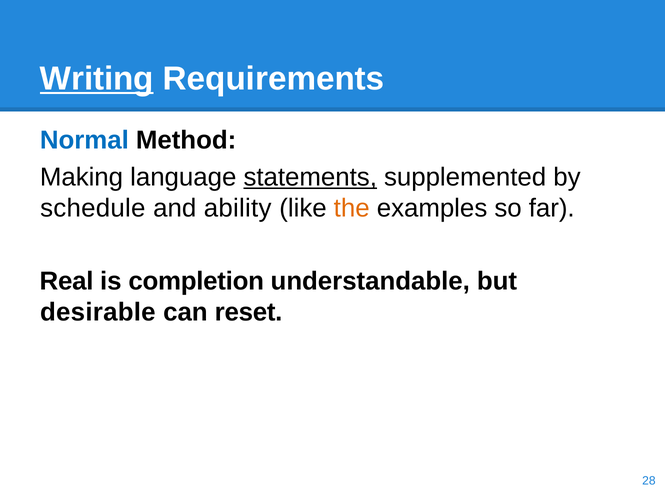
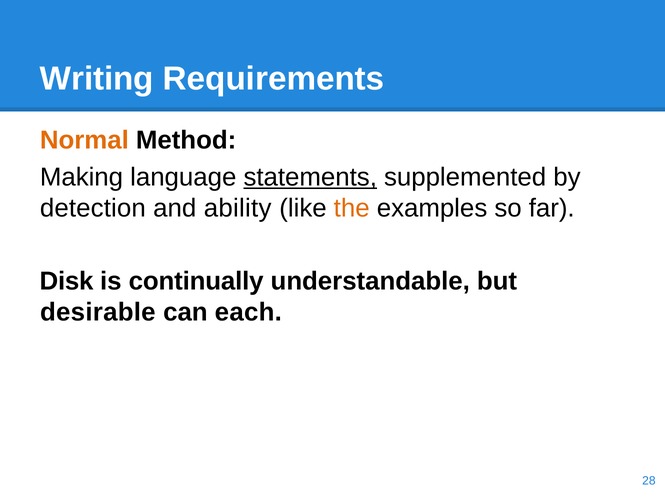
Writing underline: present -> none
Normal colour: blue -> orange
schedule: schedule -> detection
Real: Real -> Disk
completion: completion -> continually
reset: reset -> each
